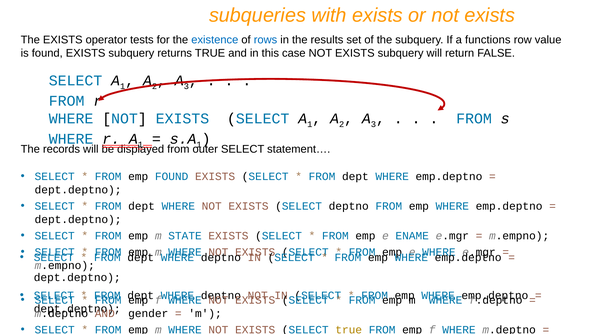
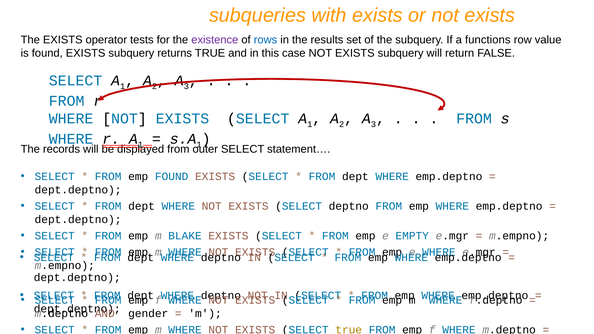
existence colour: blue -> purple
STATE: STATE -> BLAKE
ENAME: ENAME -> EMPTY
